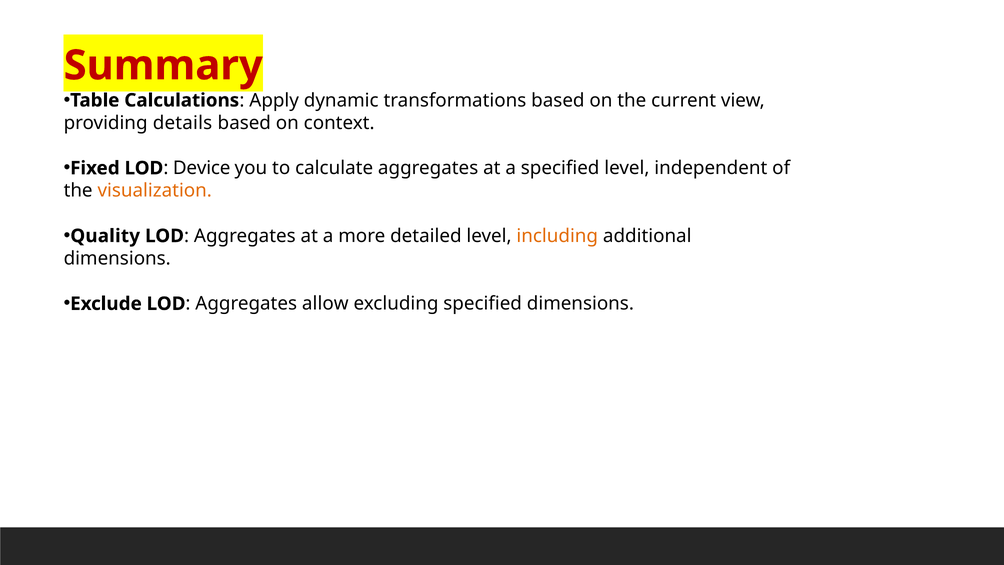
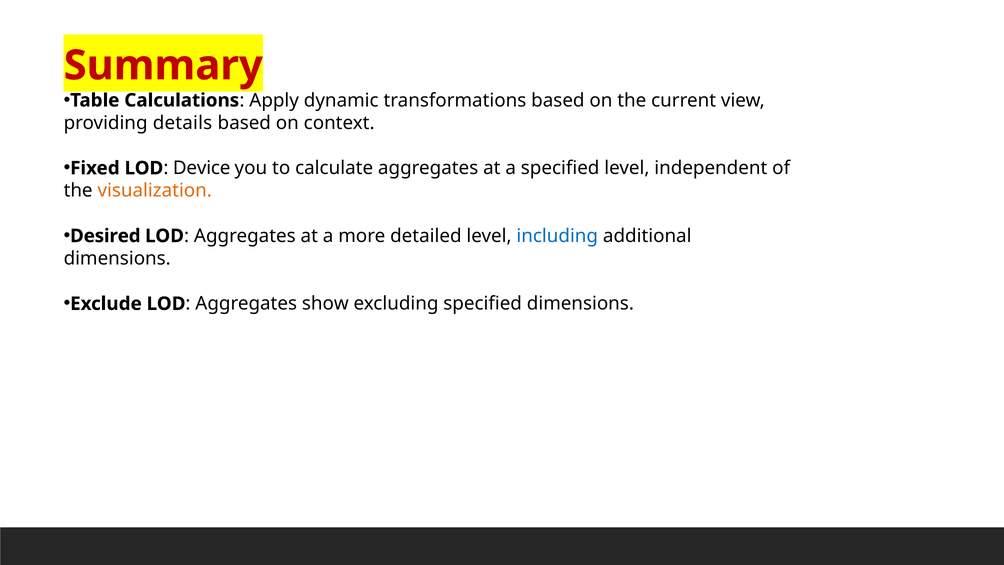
Quality: Quality -> Desired
including colour: orange -> blue
allow: allow -> show
